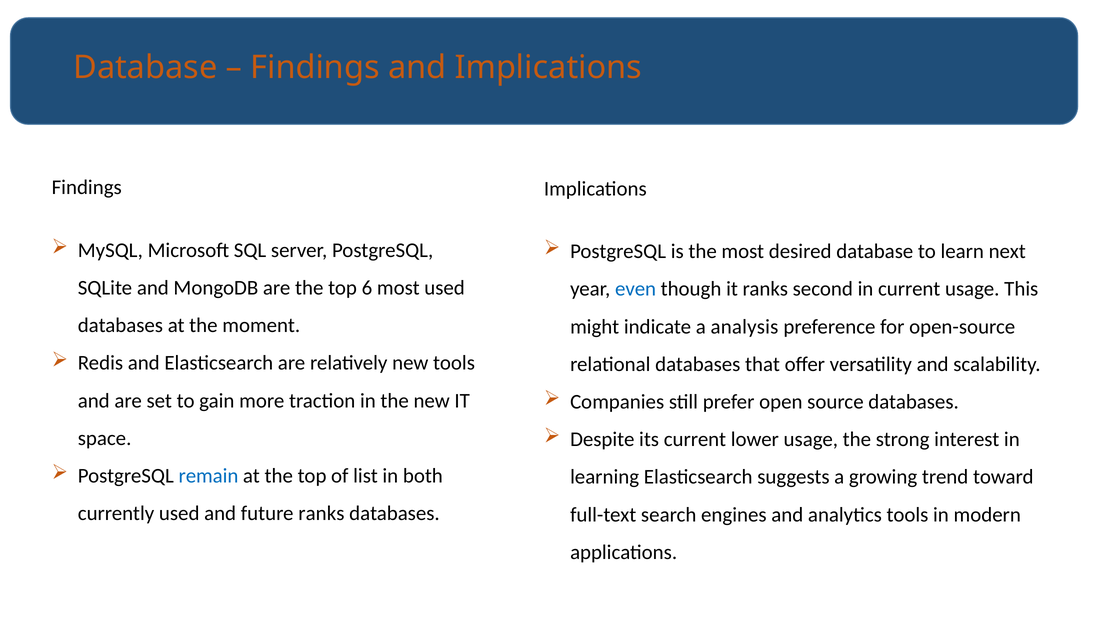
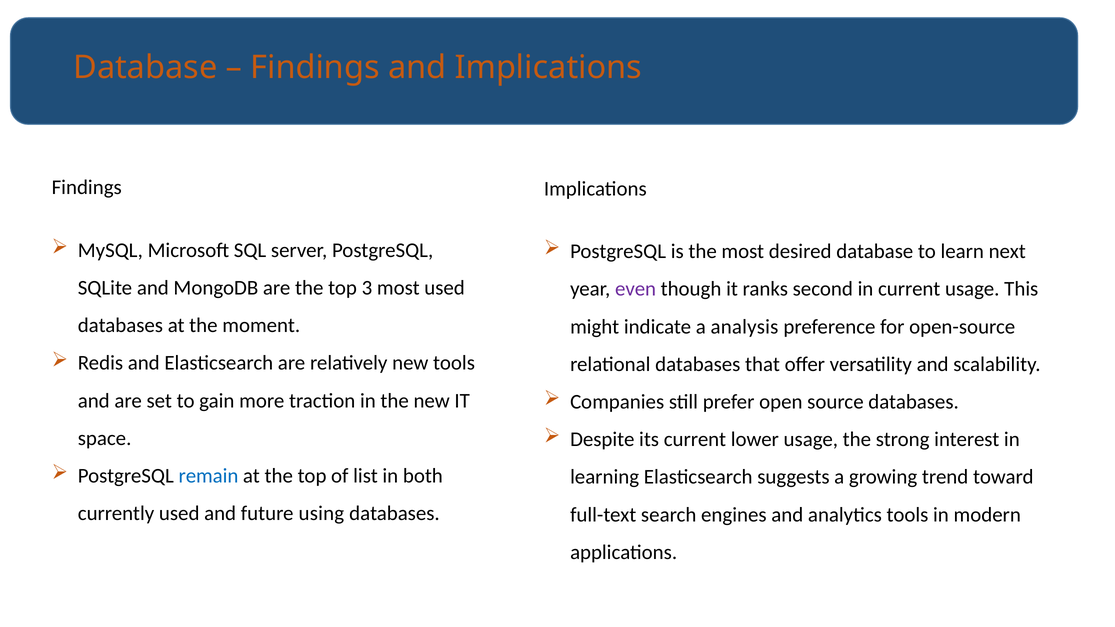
6: 6 -> 3
even colour: blue -> purple
future ranks: ranks -> using
